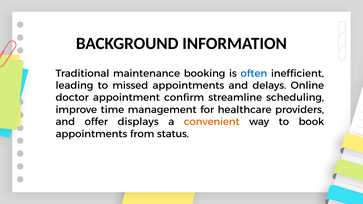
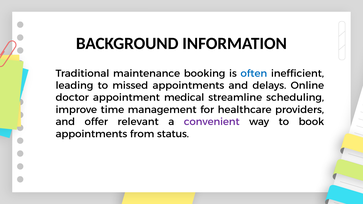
confirm: confirm -> medical
displays: displays -> relevant
convenient colour: orange -> purple
